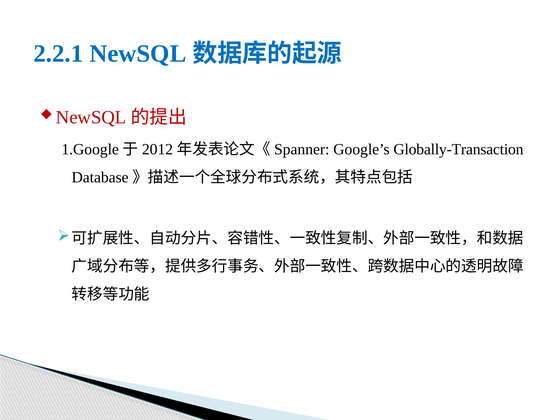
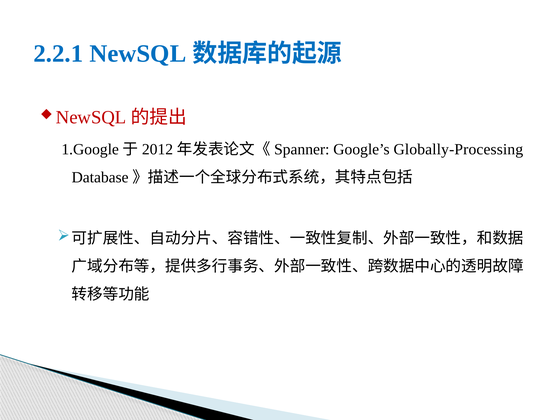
Globally-Transaction: Globally-Transaction -> Globally-Processing
